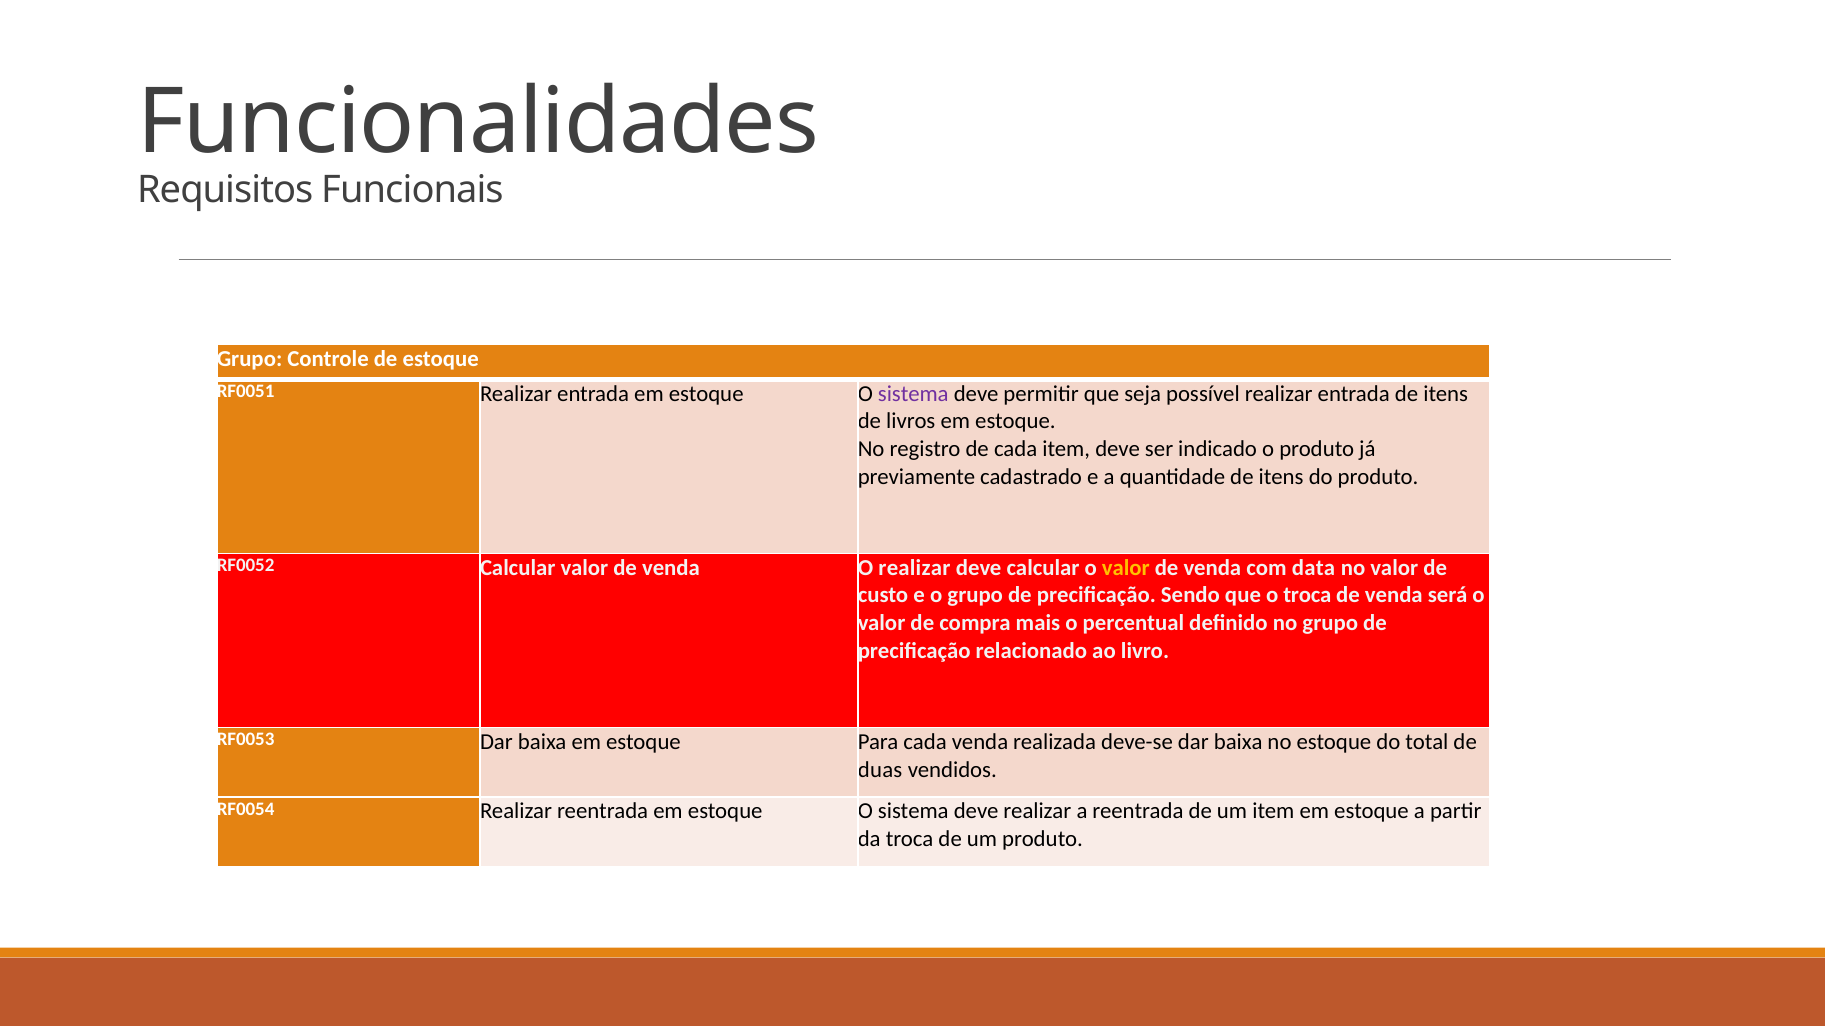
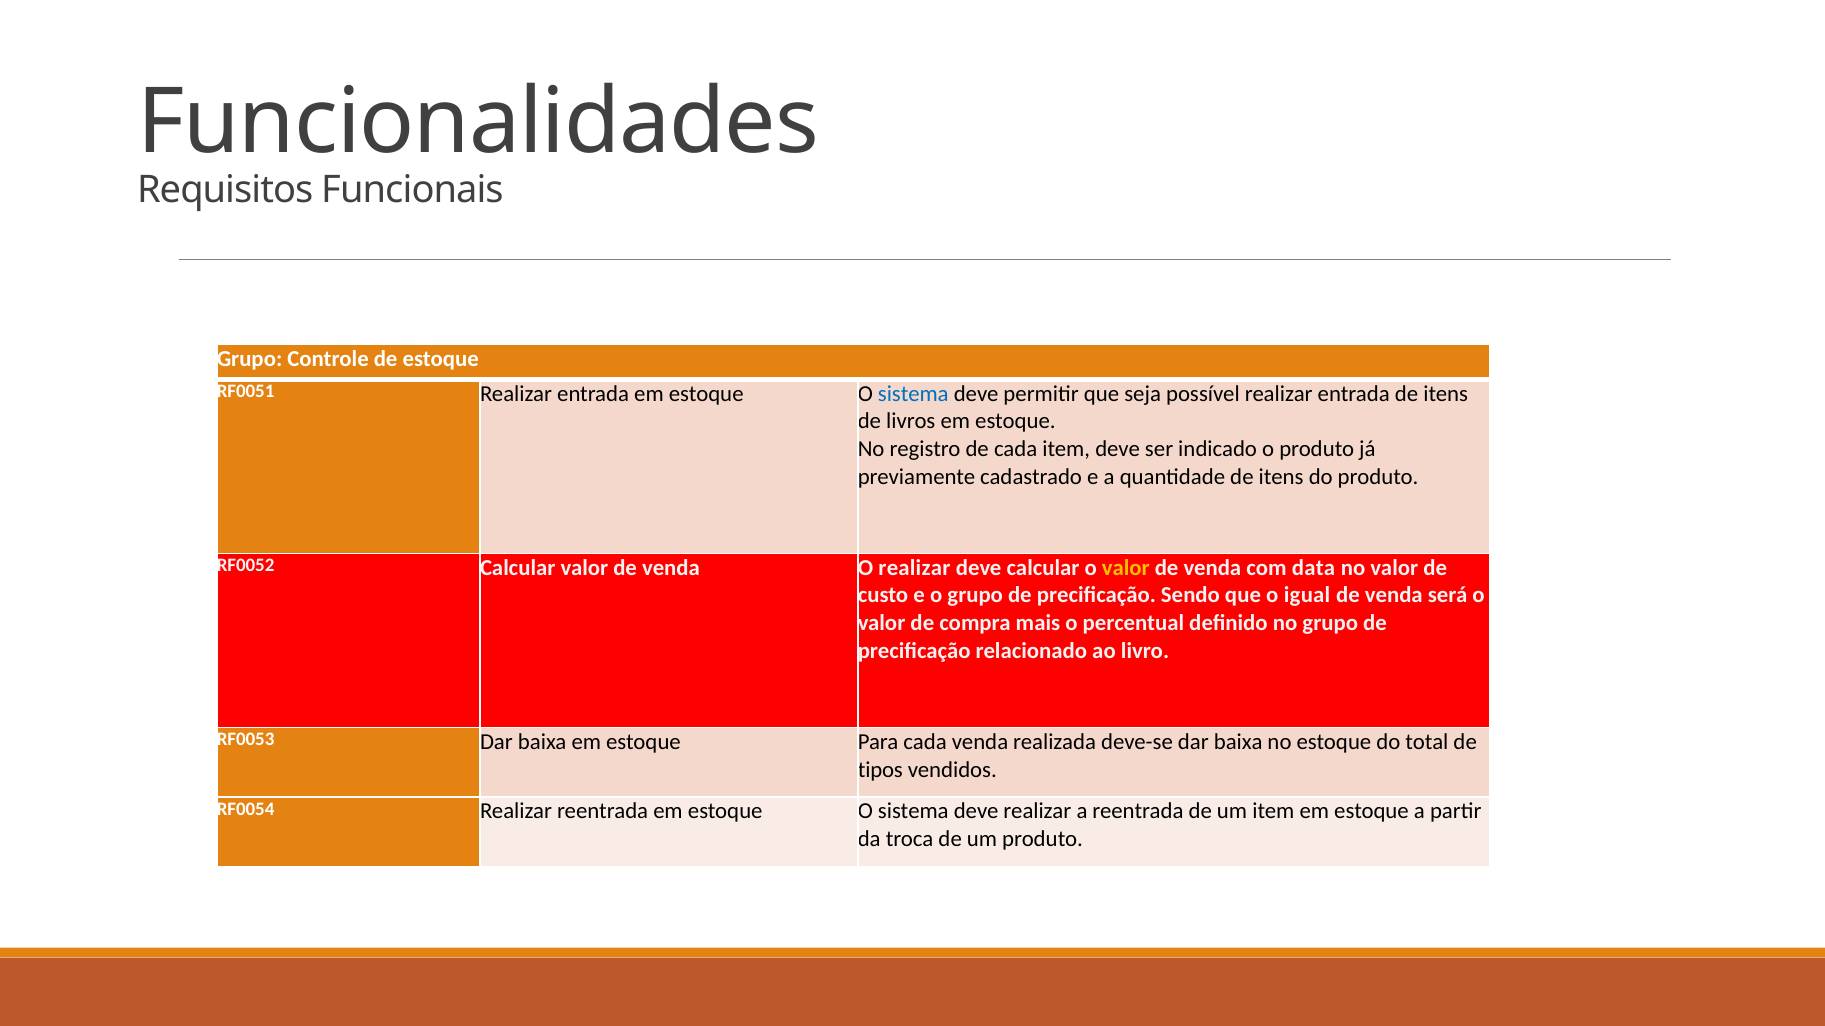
sistema at (913, 394) colour: purple -> blue
o troca: troca -> igual
duas: duas -> tipos
